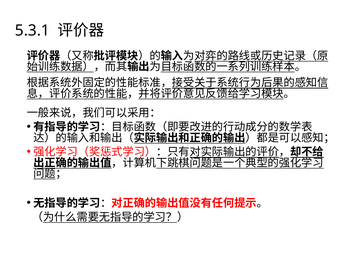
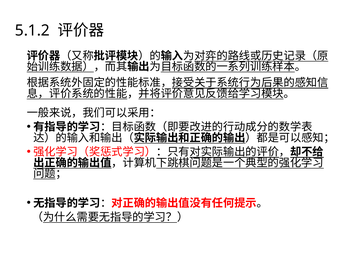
5.3.1: 5.3.1 -> 5.1.2
